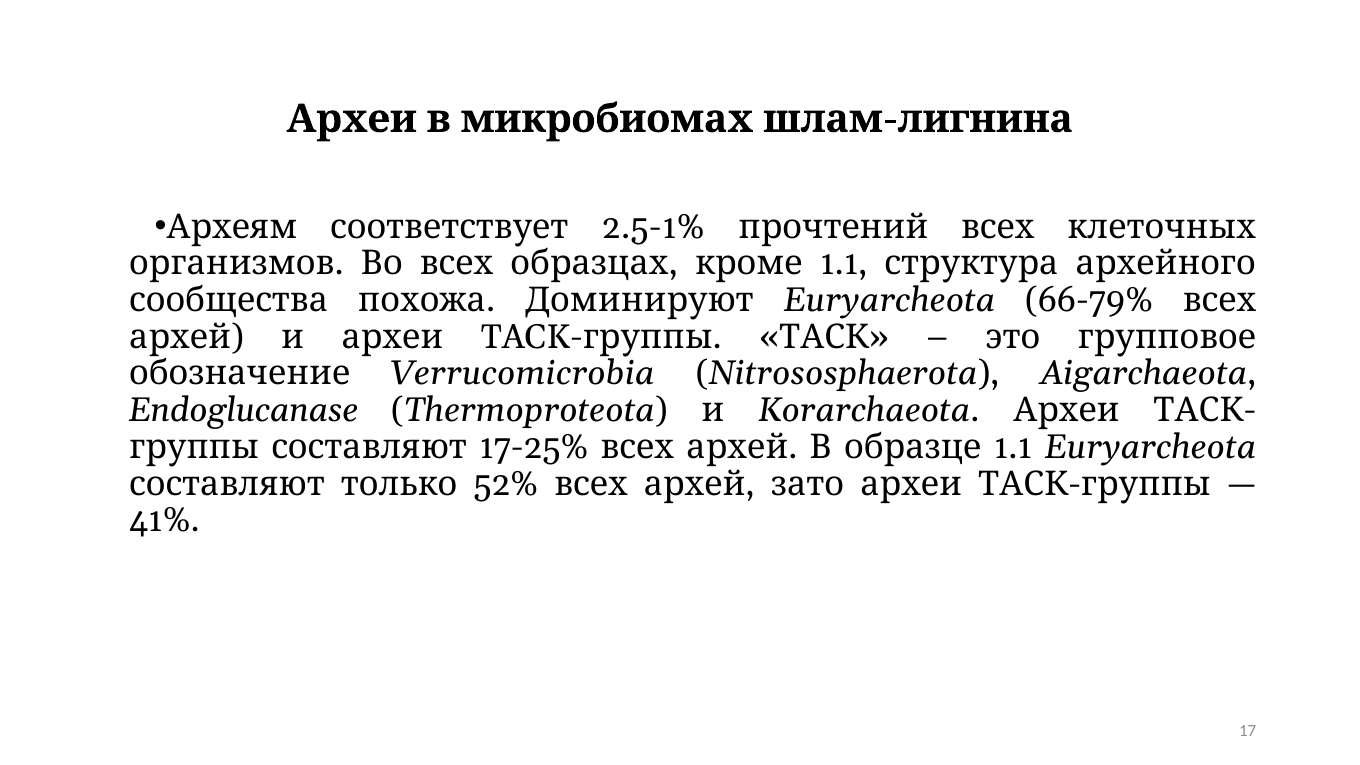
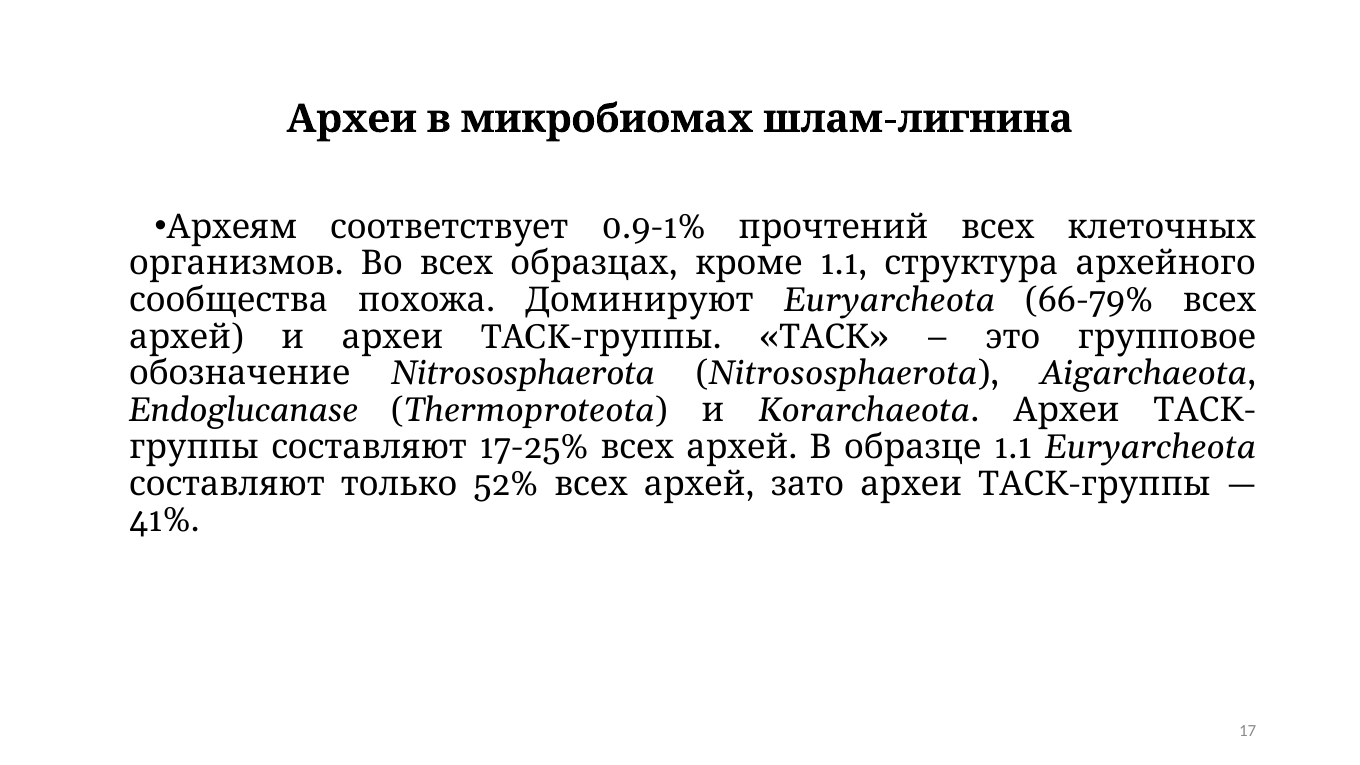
2.5-1%: 2.5-1% -> 0.9-1%
обозначение Verrucomicrobia: Verrucomicrobia -> Nitrososphaerota
